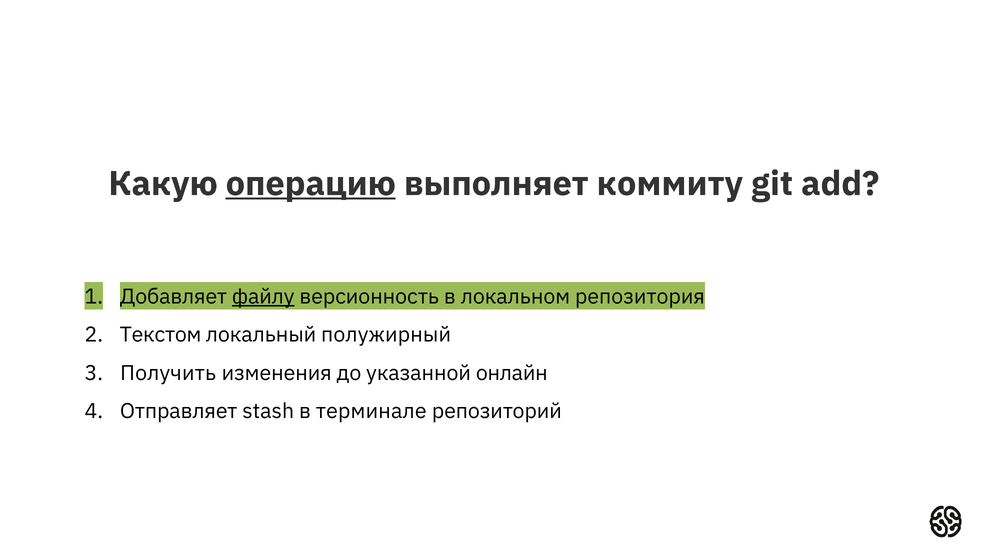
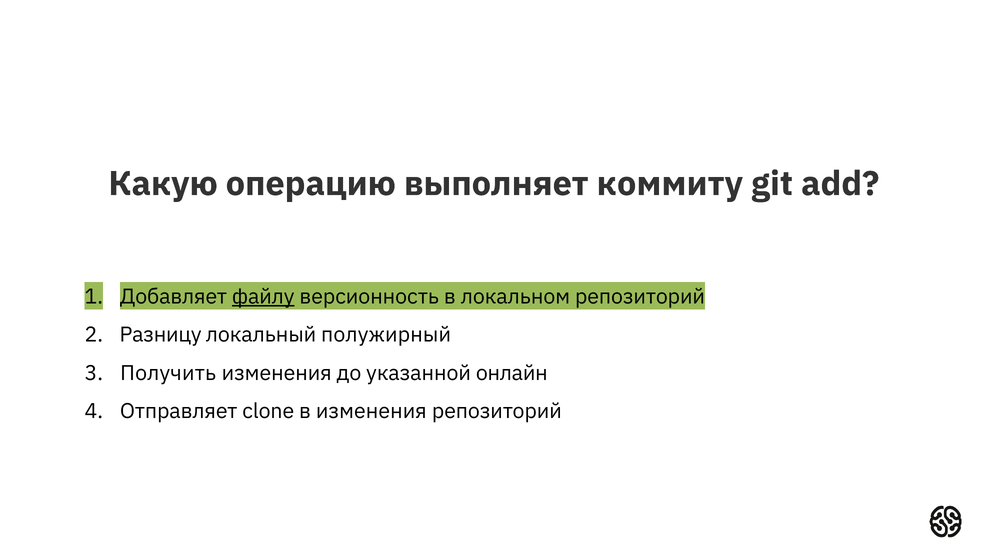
операцию underline: present -> none
локальном репозитория: репозитория -> репозиторий
Текстом: Текстом -> Разницу
stash: stash -> clone
в терминале: терминале -> изменения
